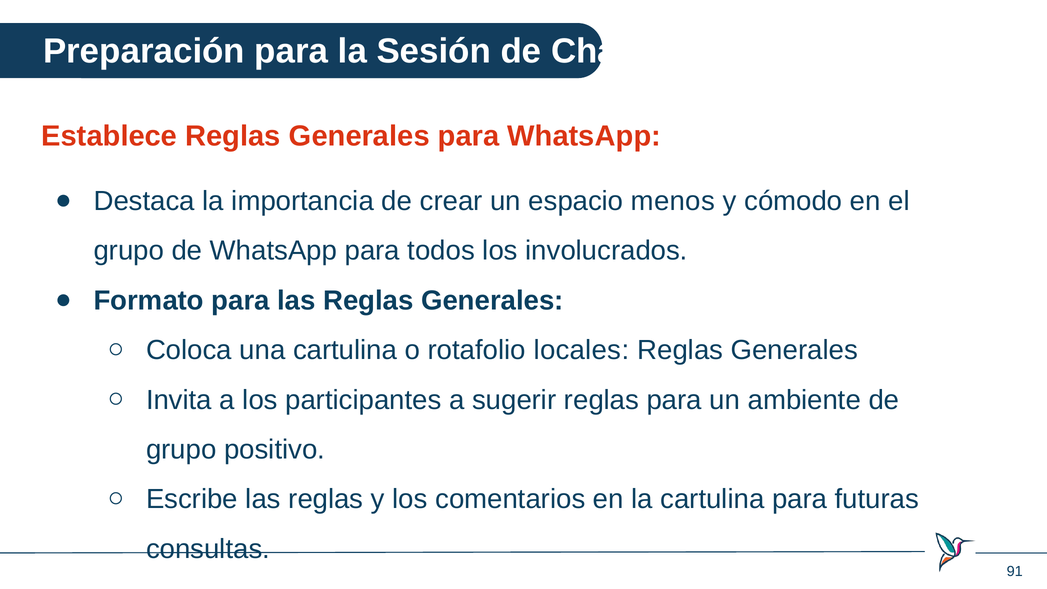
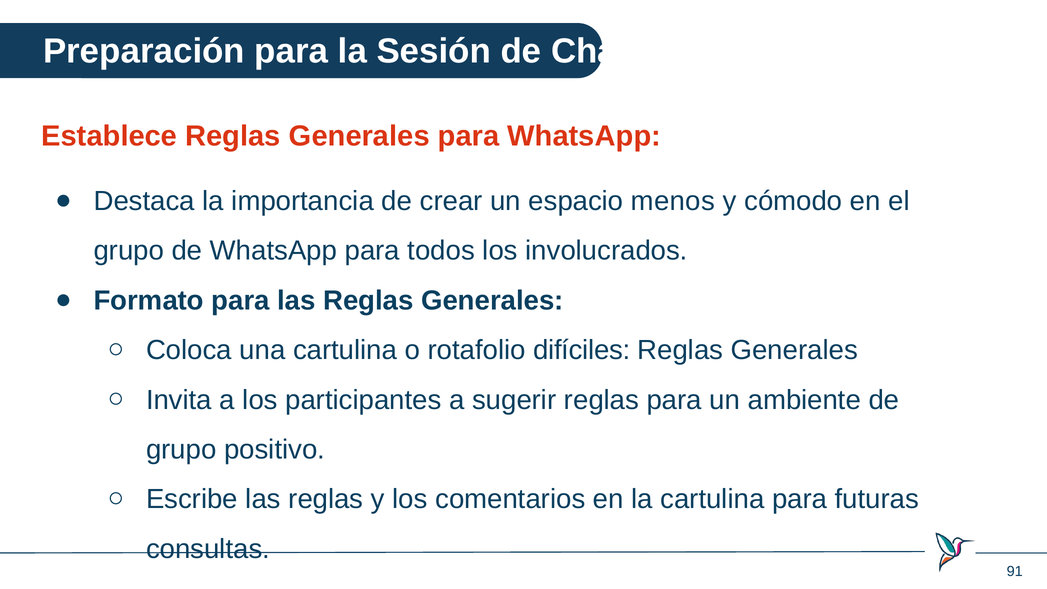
locales: locales -> difíciles
